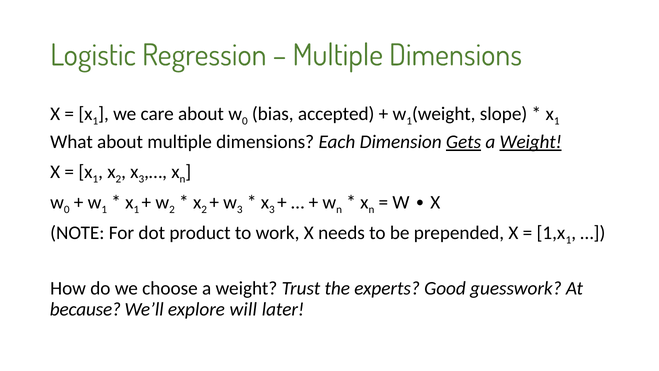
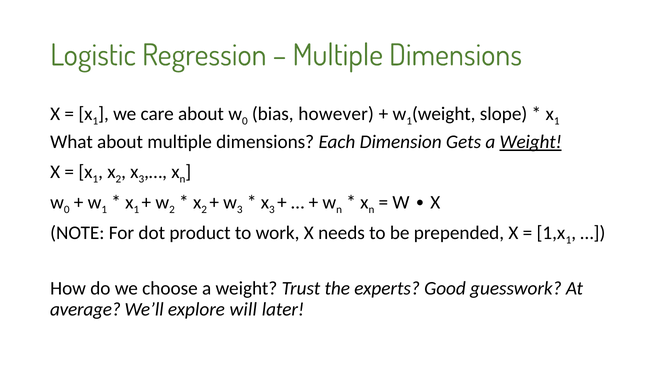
accepted: accepted -> however
Gets underline: present -> none
because: because -> average
